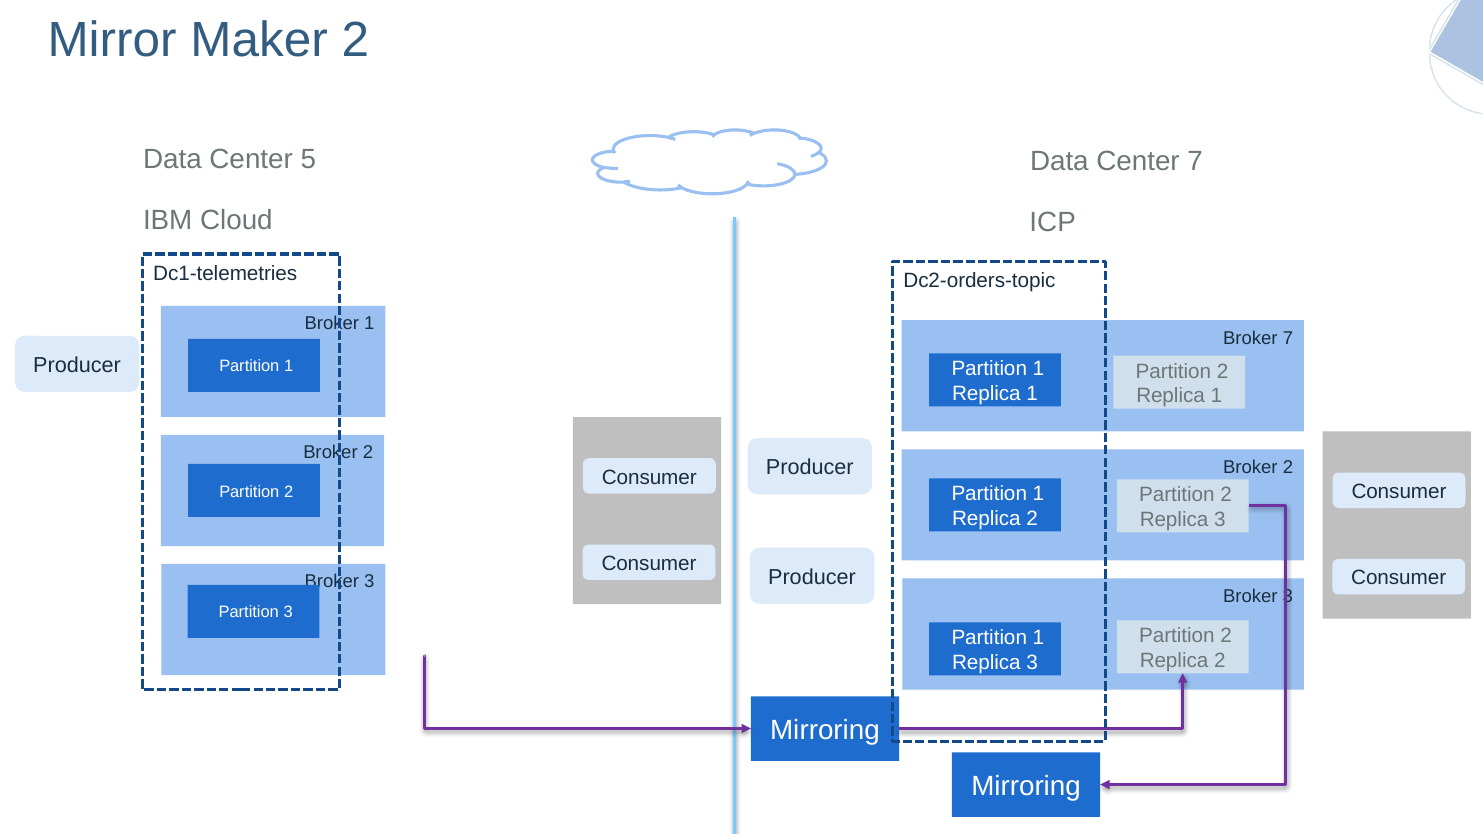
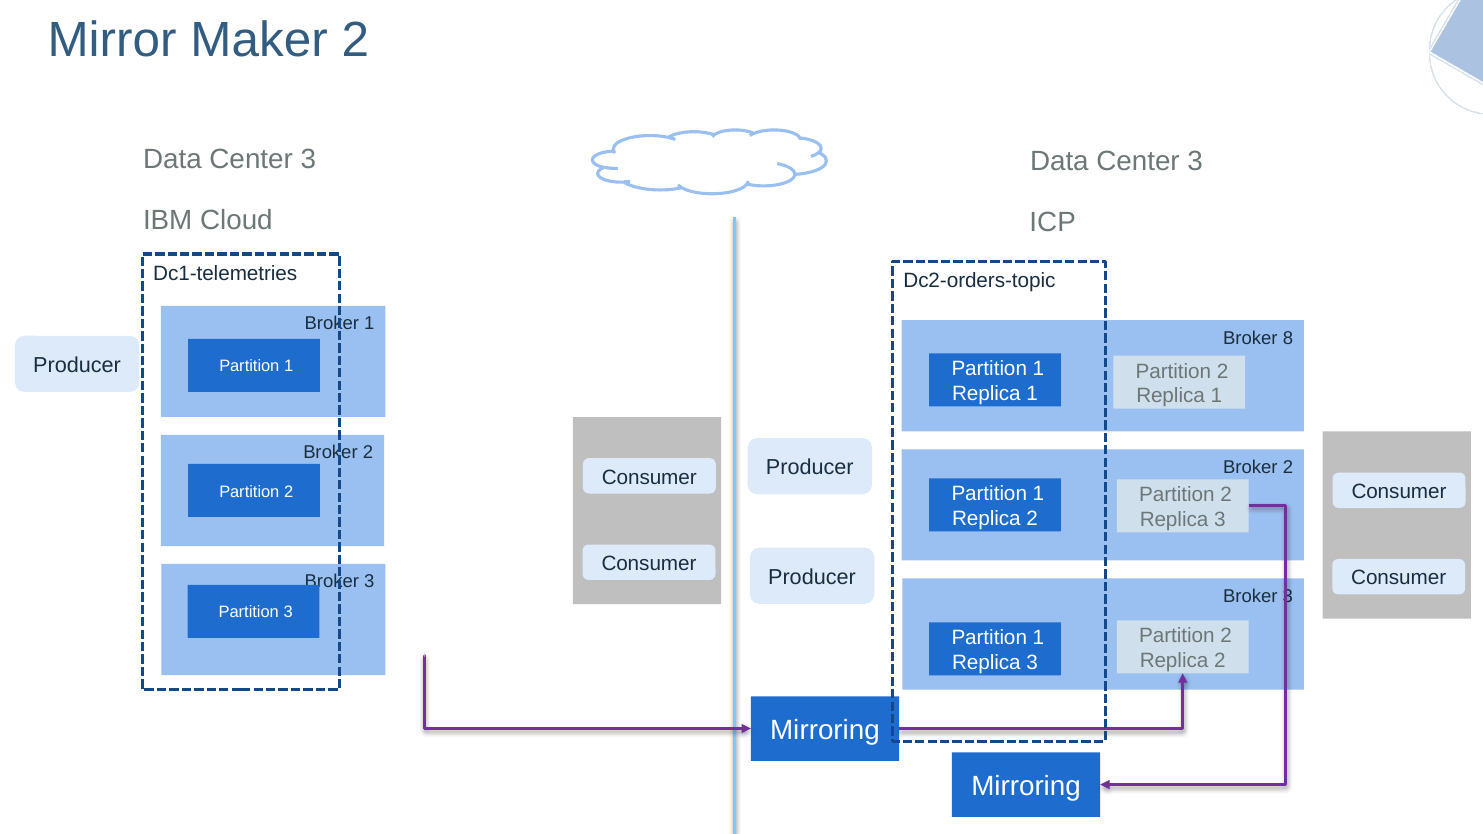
5 at (308, 159): 5 -> 3
7 at (1195, 161): 7 -> 3
Broker 7: 7 -> 8
